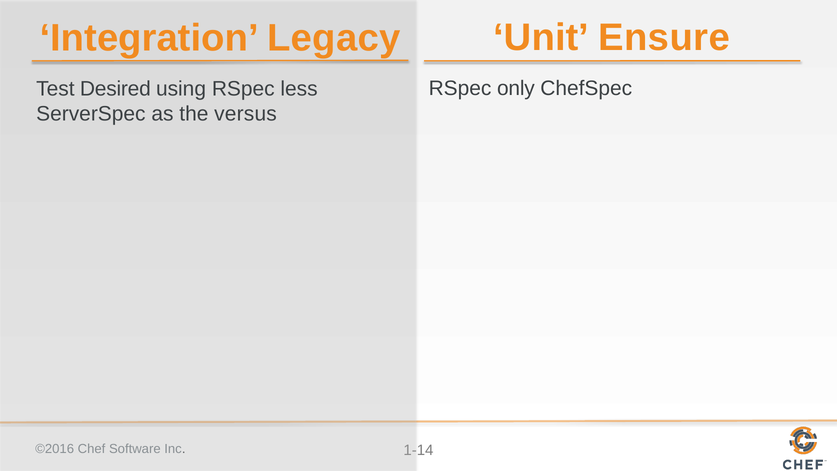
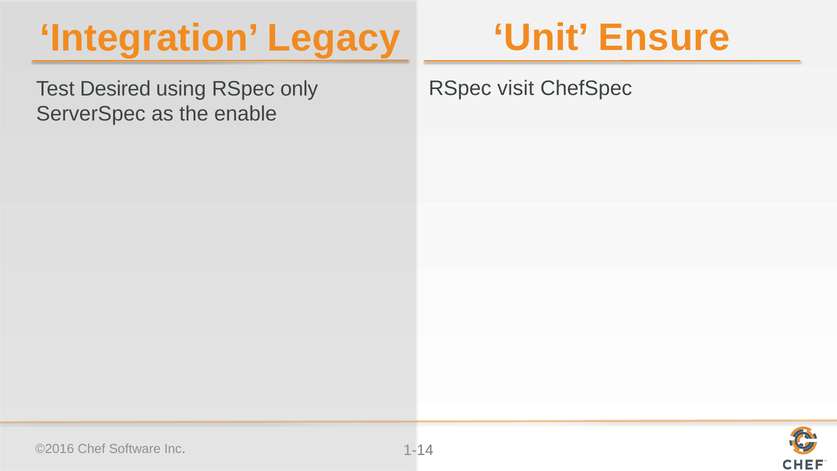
only: only -> visit
less: less -> only
versus: versus -> enable
